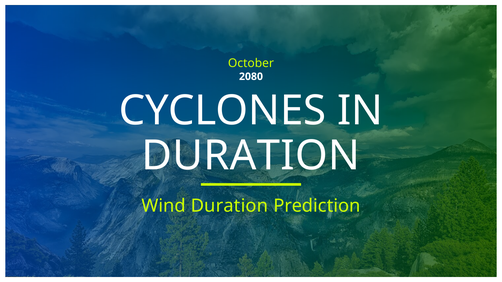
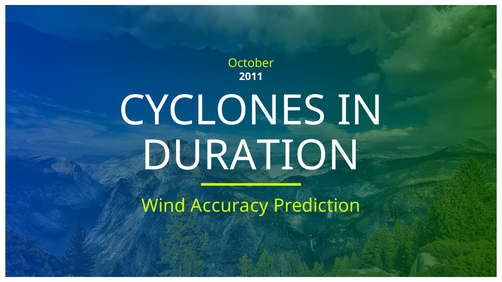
2080: 2080 -> 2011
Wind Duration: Duration -> Accuracy
